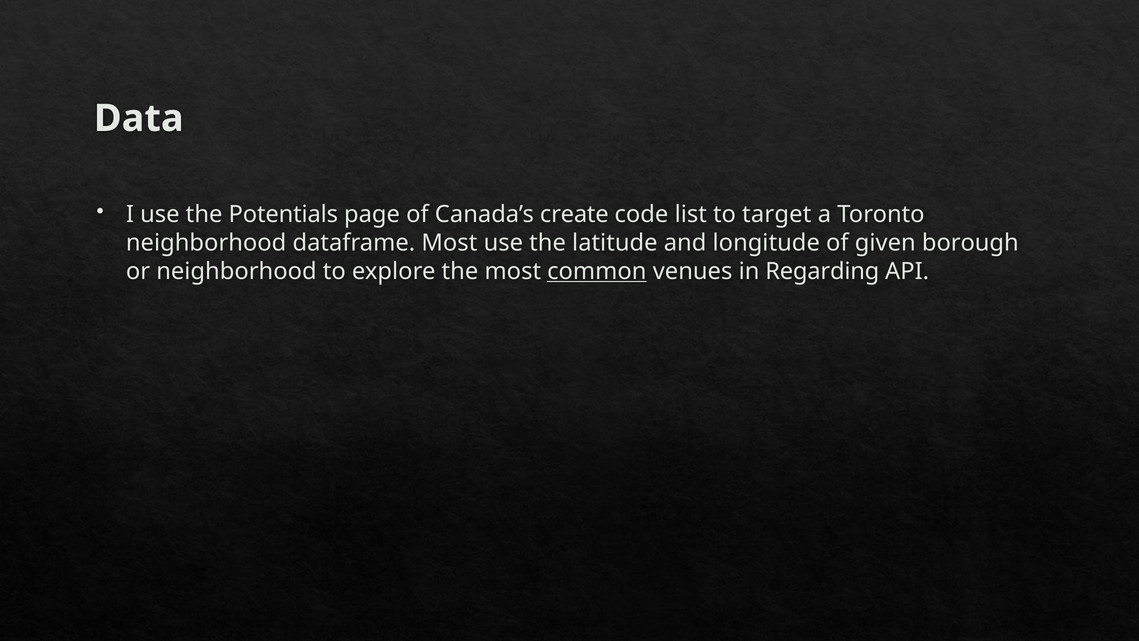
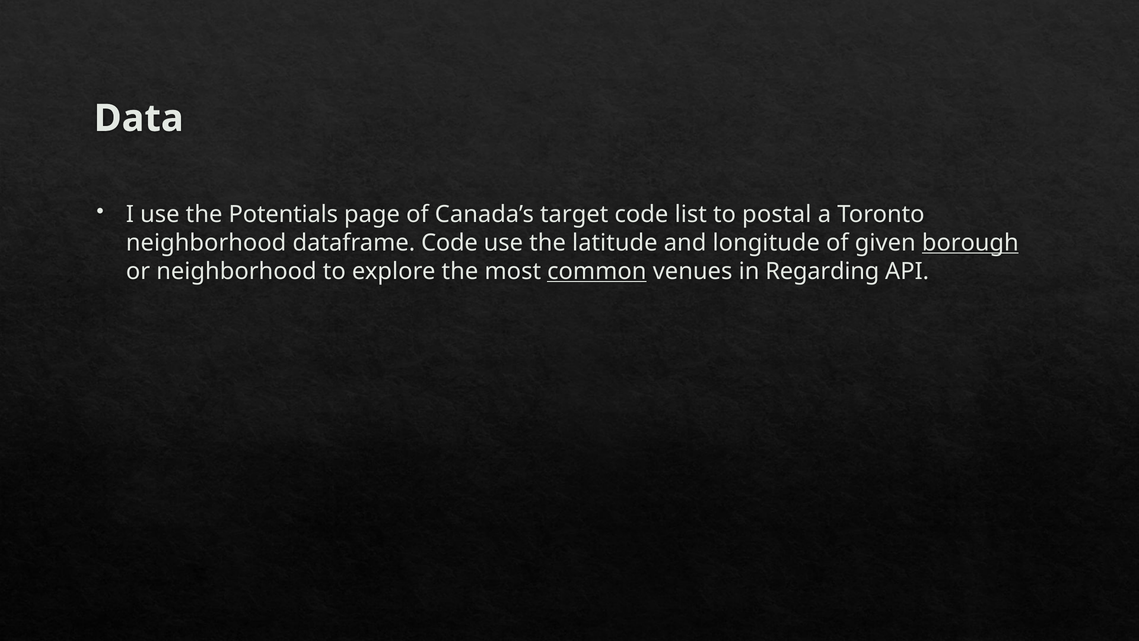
create: create -> target
target: target -> postal
dataframe Most: Most -> Code
borough underline: none -> present
